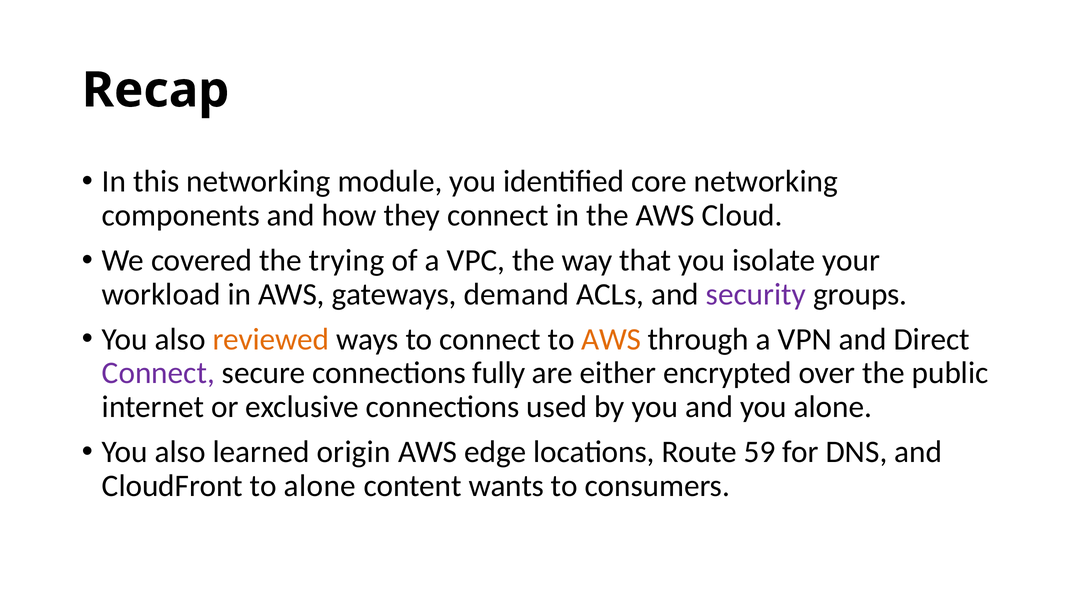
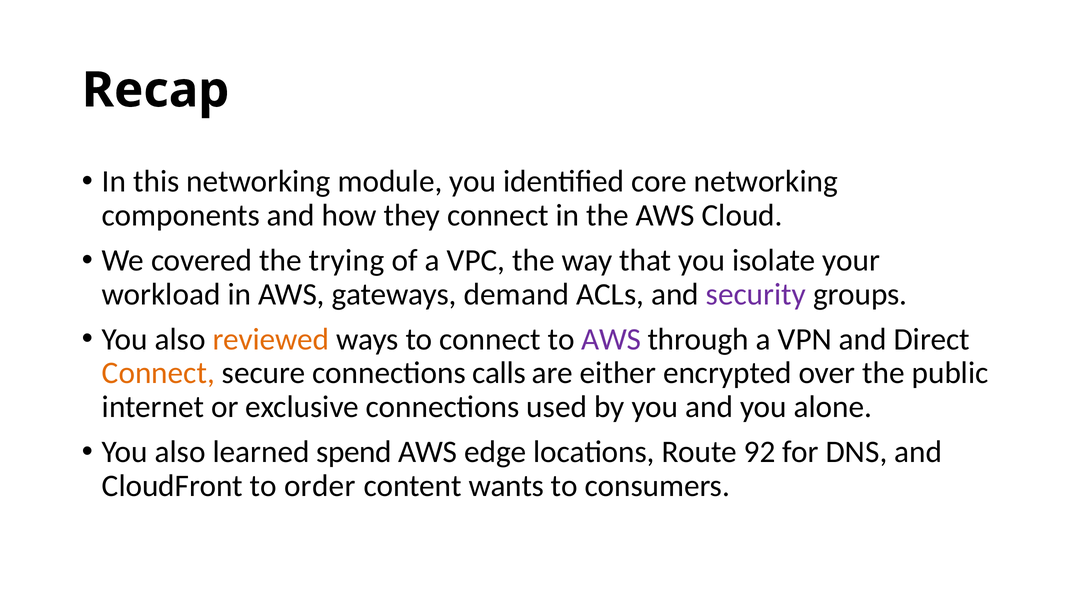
AWS at (611, 339) colour: orange -> purple
Connect at (158, 373) colour: purple -> orange
fully: fully -> calls
origin: origin -> spend
59: 59 -> 92
to alone: alone -> order
